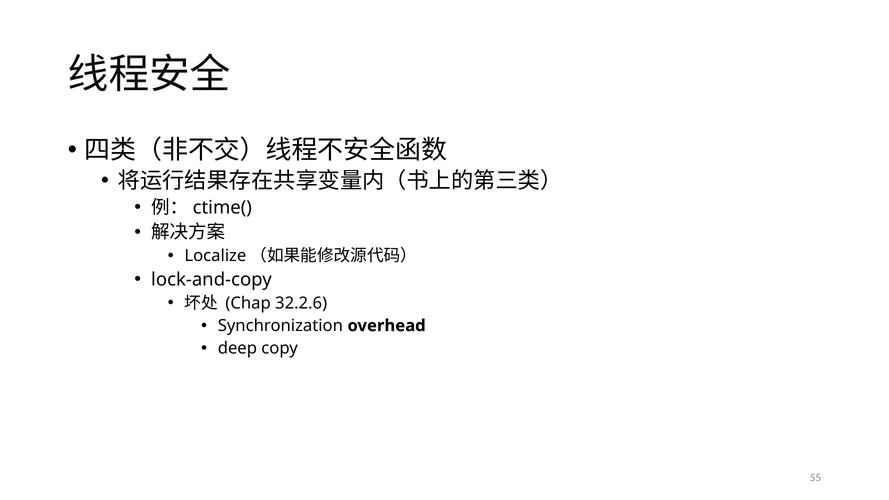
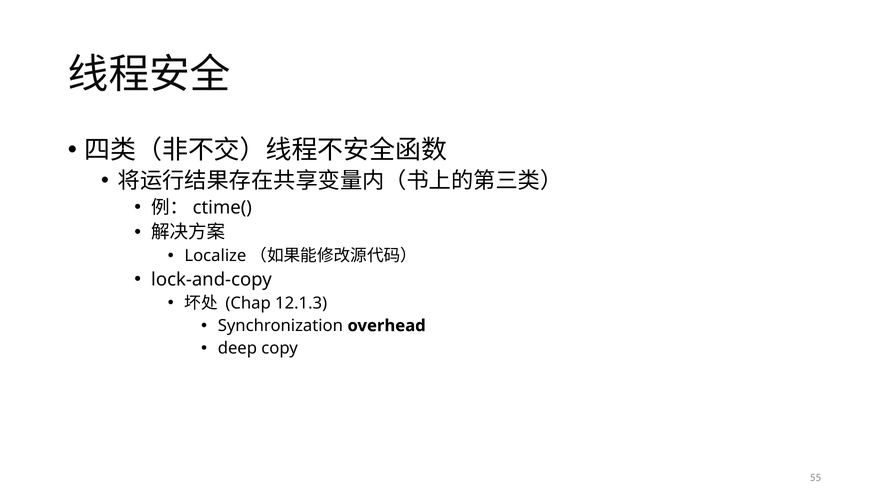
32.2.6: 32.2.6 -> 12.1.3
